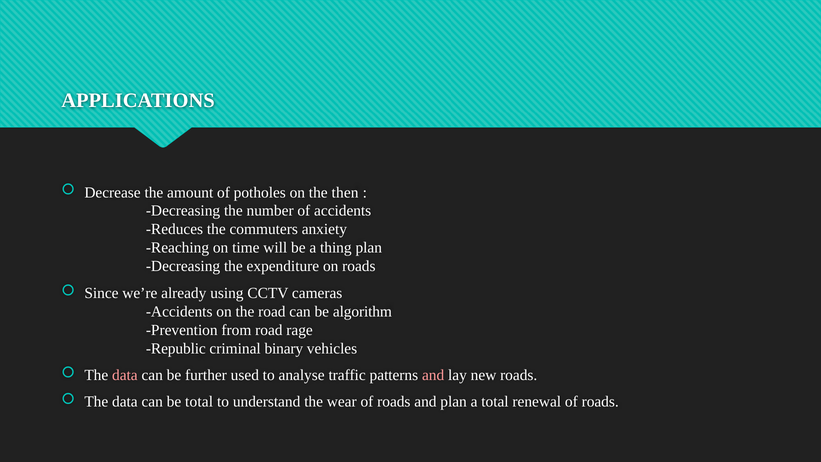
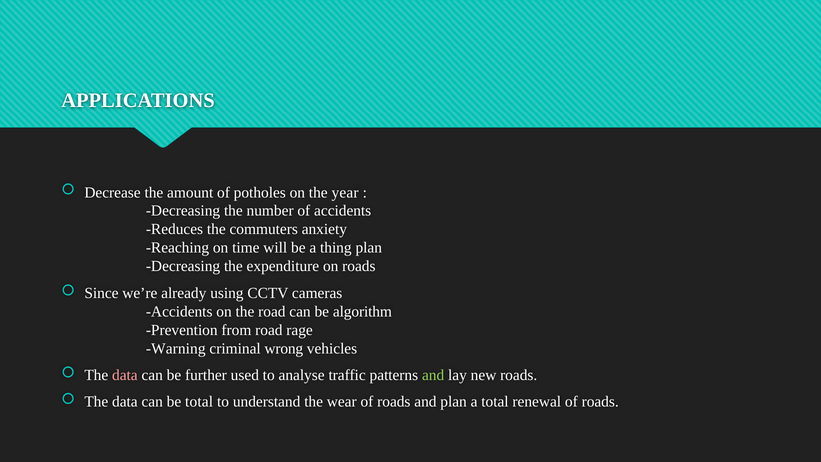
then: then -> year
Republic: Republic -> Warning
binary: binary -> wrong
and at (433, 375) colour: pink -> light green
